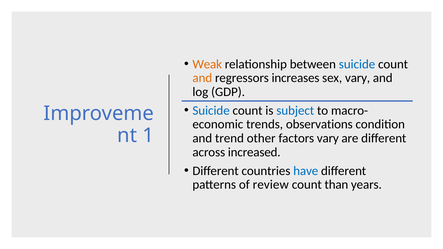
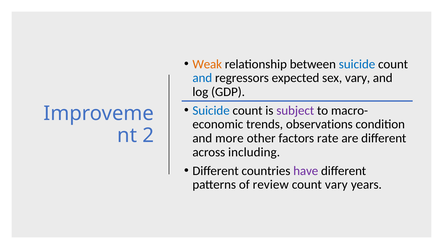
and at (202, 78) colour: orange -> blue
increases: increases -> expected
subject colour: blue -> purple
1: 1 -> 2
trend: trend -> more
factors vary: vary -> rate
increased: increased -> including
have colour: blue -> purple
count than: than -> vary
